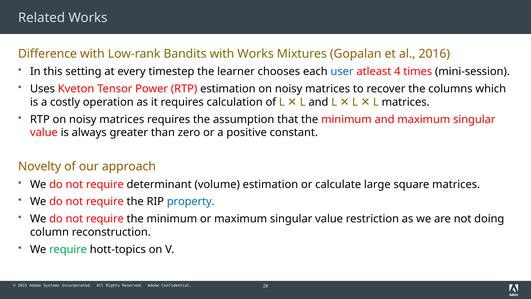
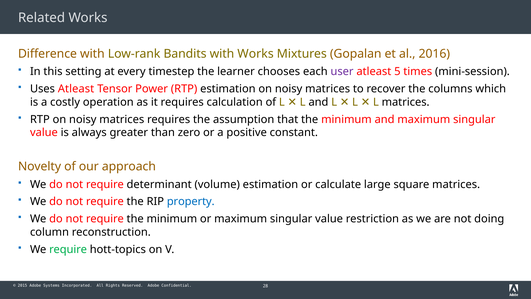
user colour: blue -> purple
4: 4 -> 5
Uses Kveton: Kveton -> Atleast
